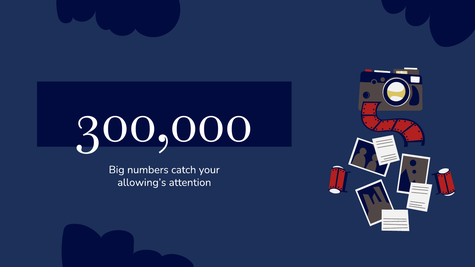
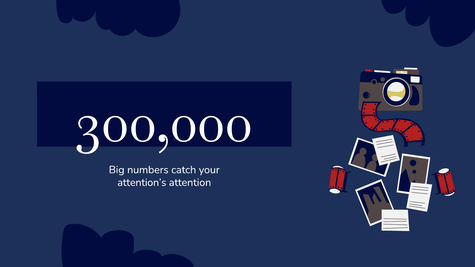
allowing’s: allowing’s -> attention’s
